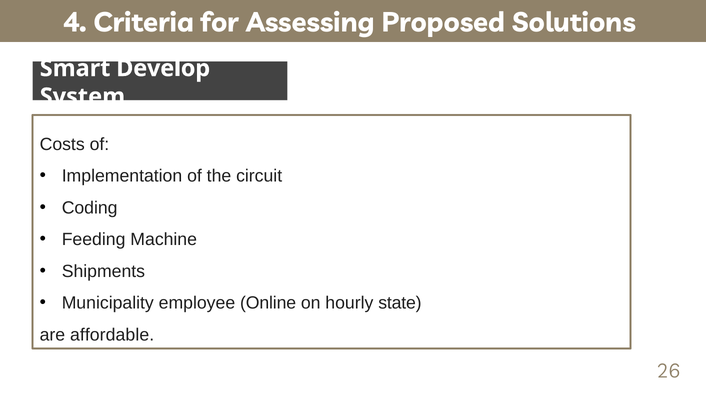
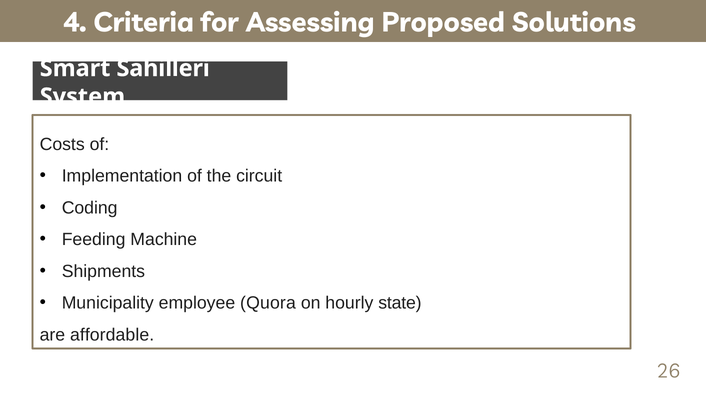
Develop: Develop -> Sahilleri
Online: Online -> Quora
